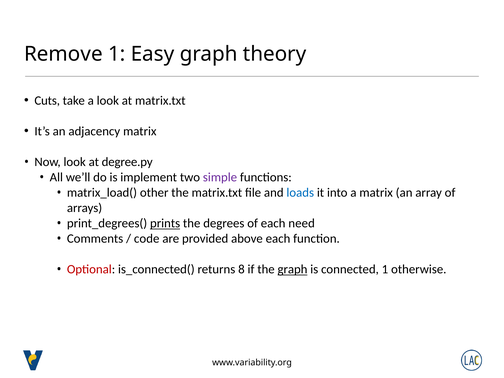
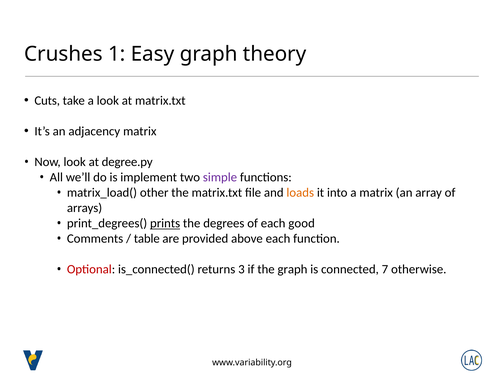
Remove: Remove -> Crushes
loads colour: blue -> orange
need: need -> good
code: code -> table
8: 8 -> 3
graph at (293, 269) underline: present -> none
connected 1: 1 -> 7
